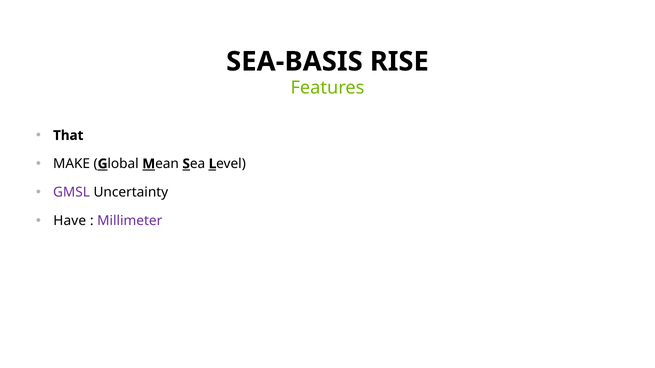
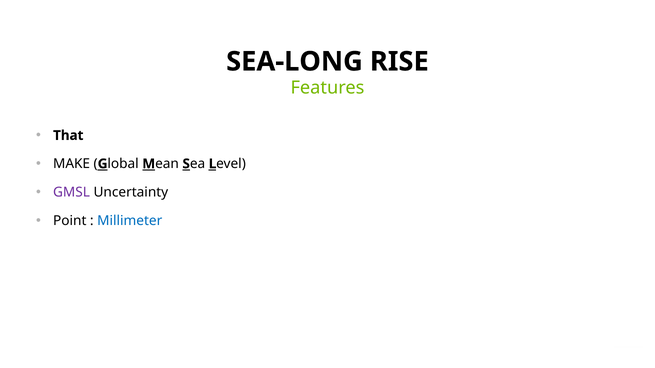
SEA-BASIS: SEA-BASIS -> SEA-LONG
Have: Have -> Point
Millimeter colour: purple -> blue
